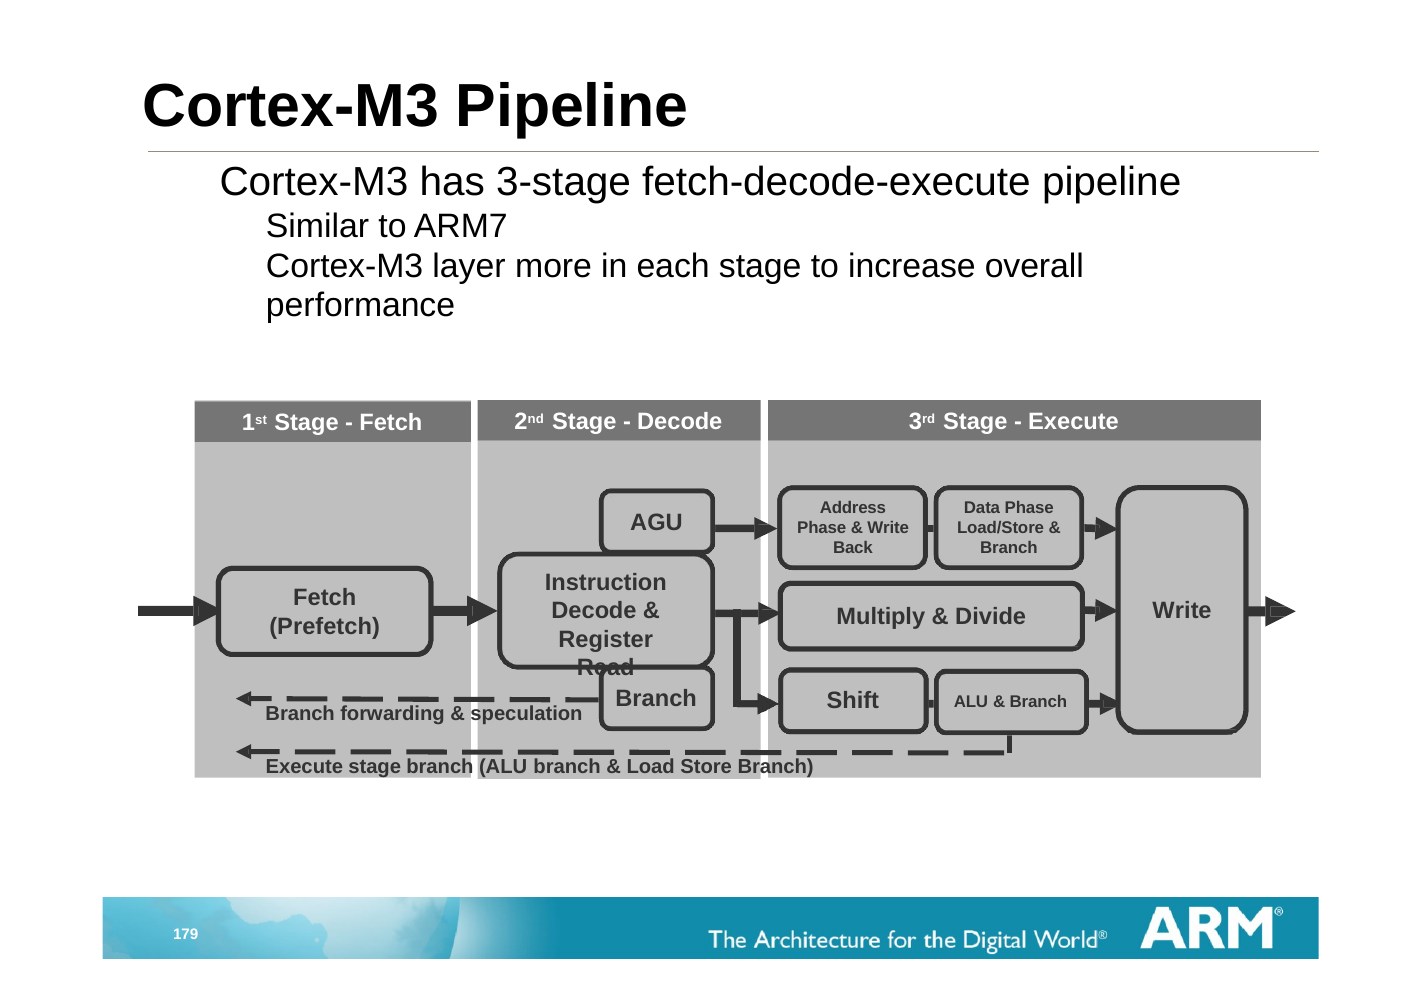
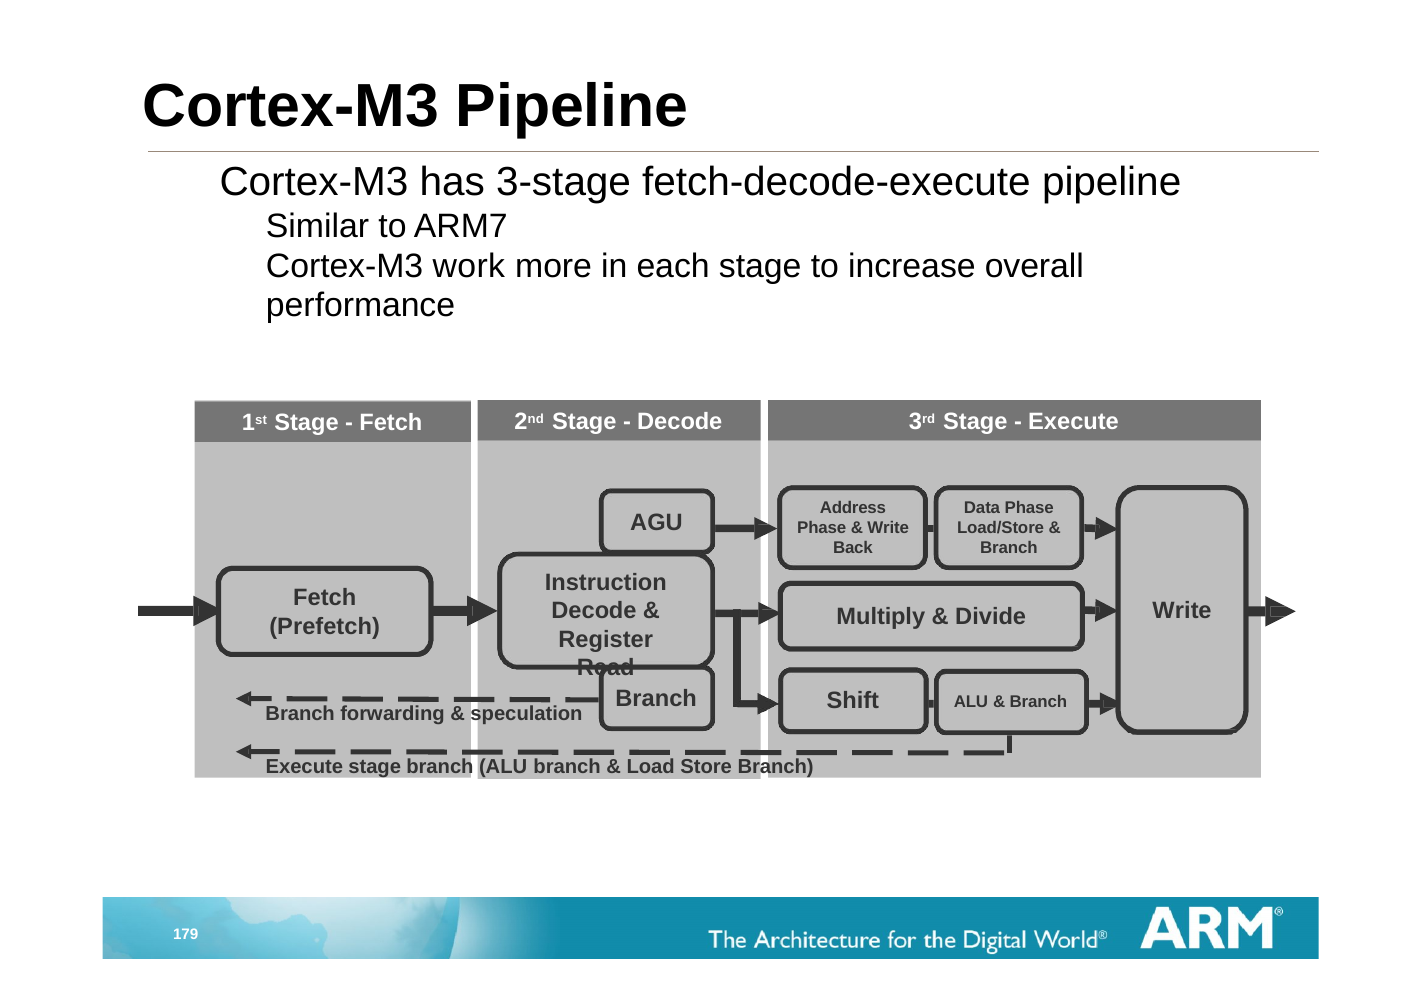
layer: layer -> work
